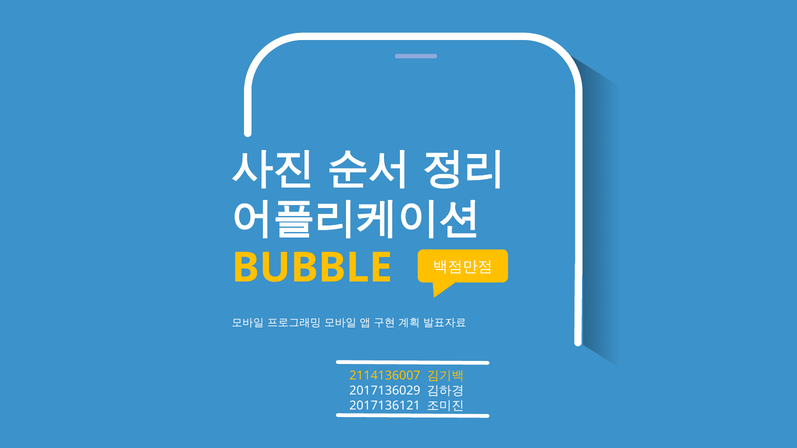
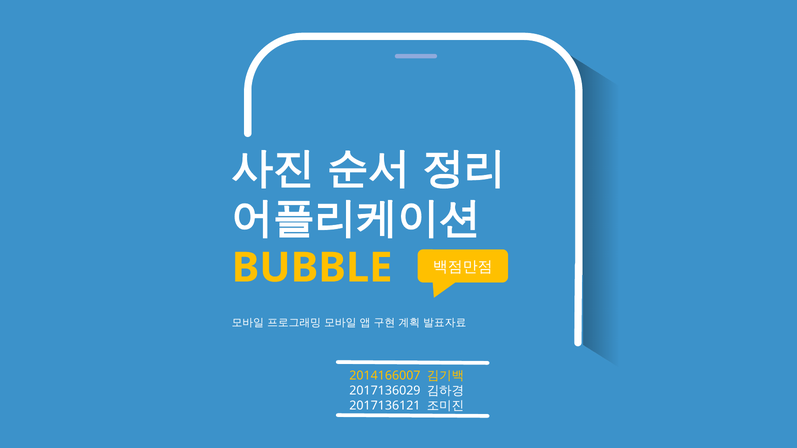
2114136007: 2114136007 -> 2014166007
